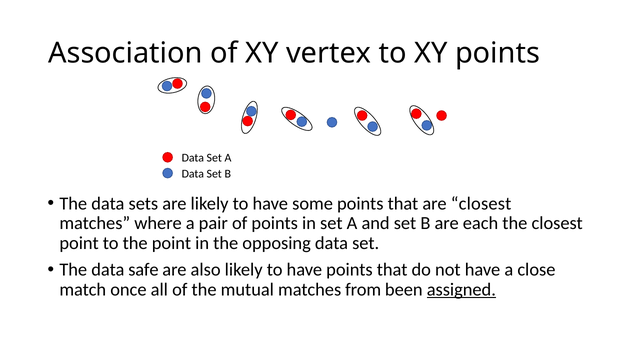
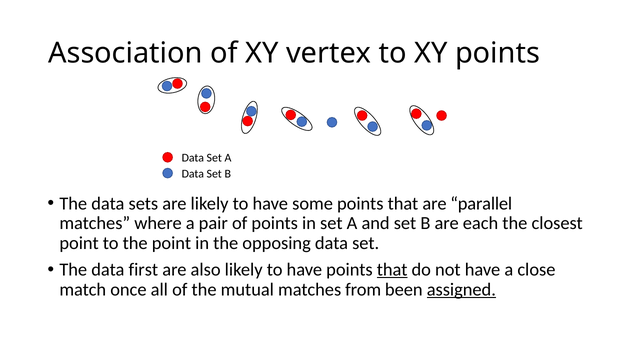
are closest: closest -> parallel
safe: safe -> first
that at (392, 270) underline: none -> present
